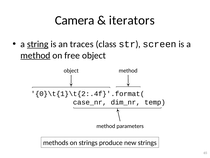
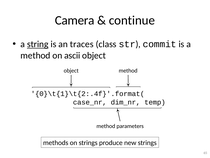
iterators: iterators -> continue
screen: screen -> commit
method at (35, 55) underline: present -> none
free: free -> ascii
